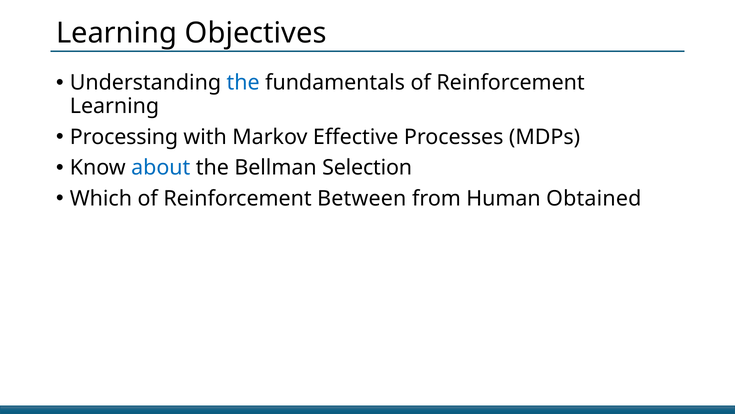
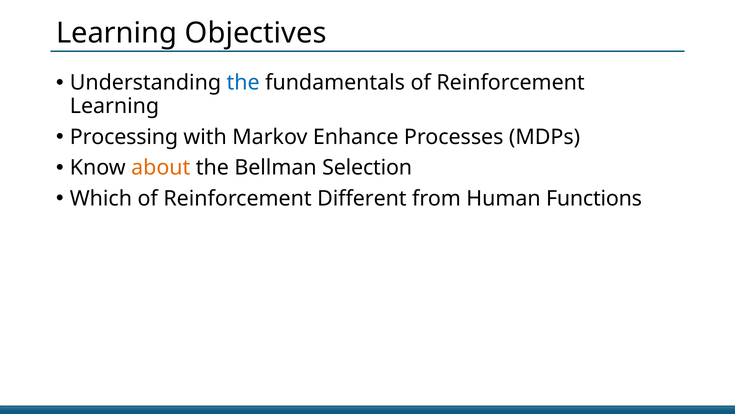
Effective: Effective -> Enhance
about colour: blue -> orange
Between: Between -> Different
Obtained: Obtained -> Functions
